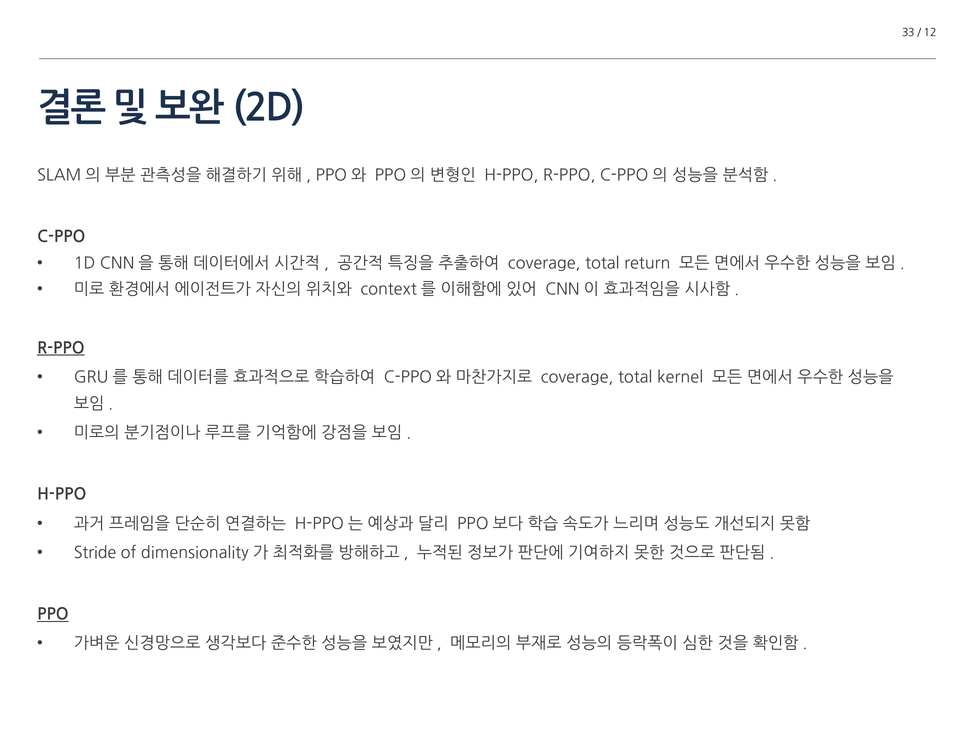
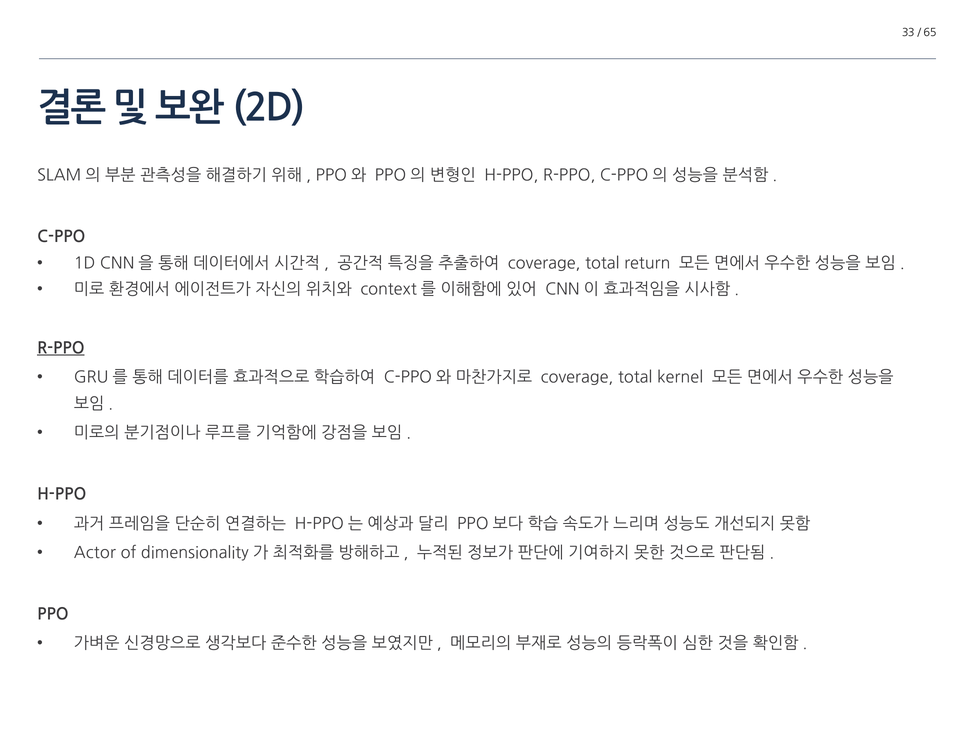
12: 12 -> 65
Stride: Stride -> Actor
PPO underline: present -> none
